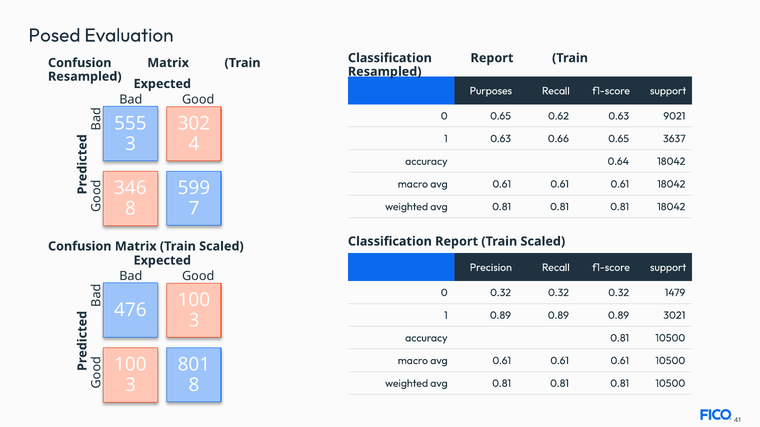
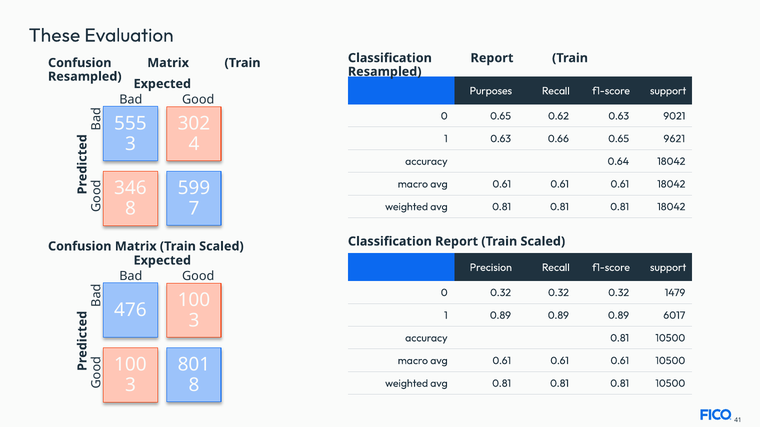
Posed: Posed -> These
3637: 3637 -> 9621
3021: 3021 -> 6017
